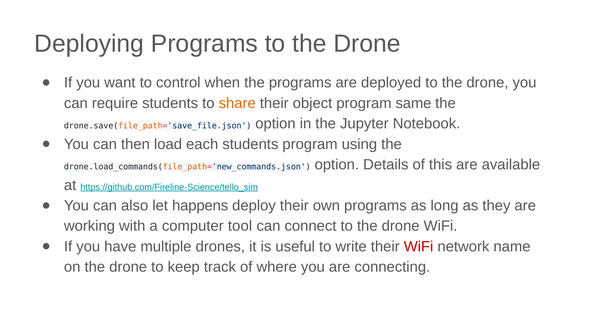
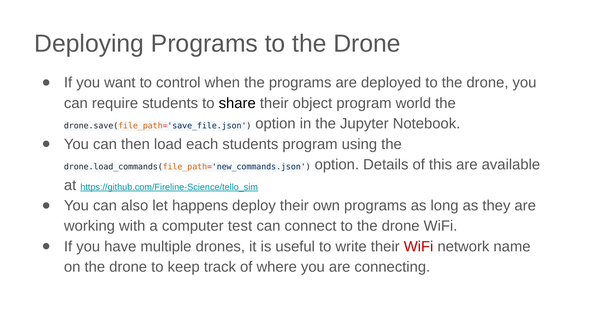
share colour: orange -> black
same: same -> world
tool: tool -> test
